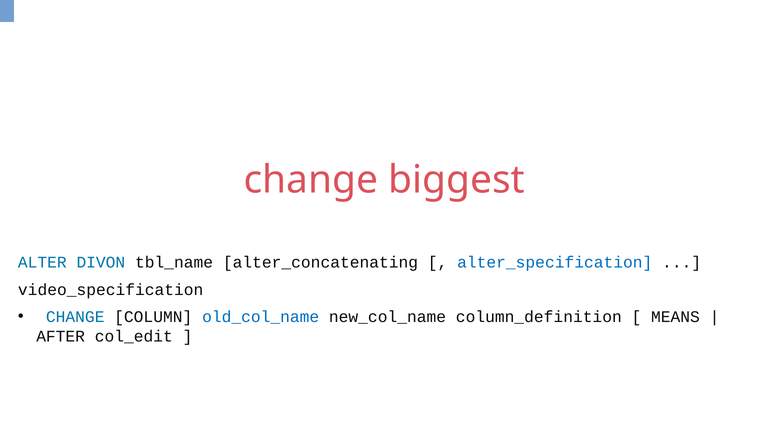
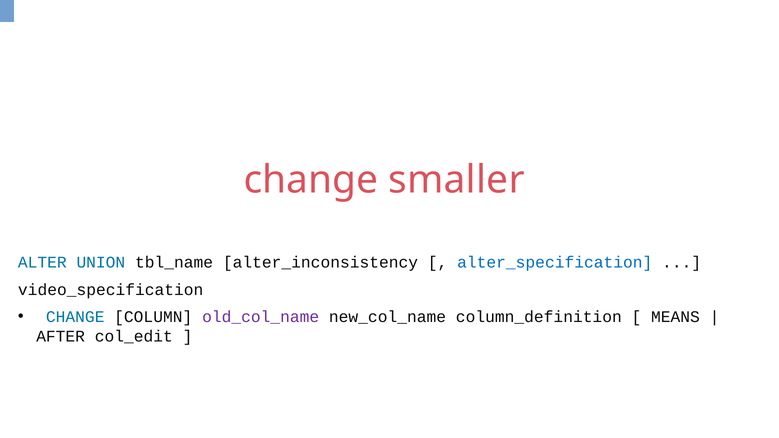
biggest: biggest -> smaller
DIVON: DIVON -> UNION
alter_concatenating: alter_concatenating -> alter_inconsistency
old_col_name colour: blue -> purple
